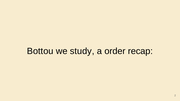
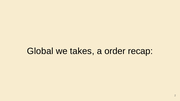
Bottou: Bottou -> Global
study: study -> takes
